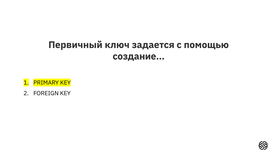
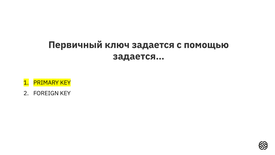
создание…: создание… -> задается…
